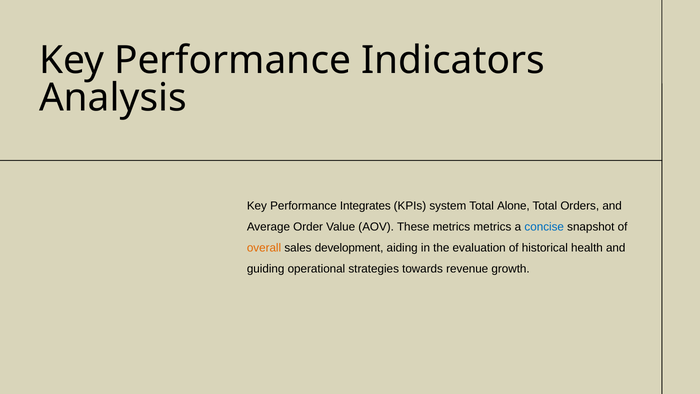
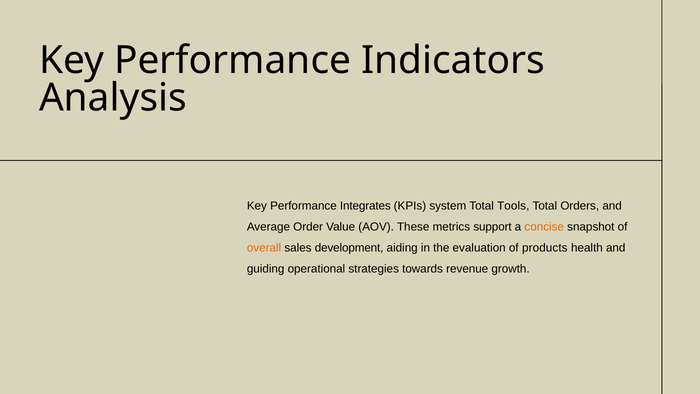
Alone: Alone -> Tools
metrics metrics: metrics -> support
concise colour: blue -> orange
historical: historical -> products
